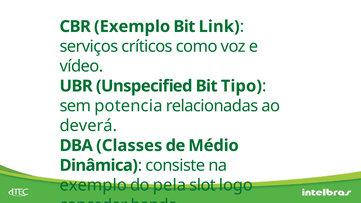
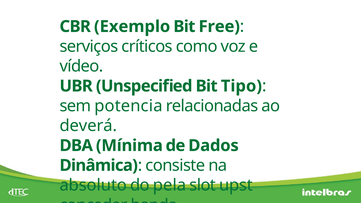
Link: Link -> Free
Classes: Classes -> Mínima
Médio: Médio -> Dados
exemplo at (93, 185): exemplo -> absoluto
logo: logo -> upst
